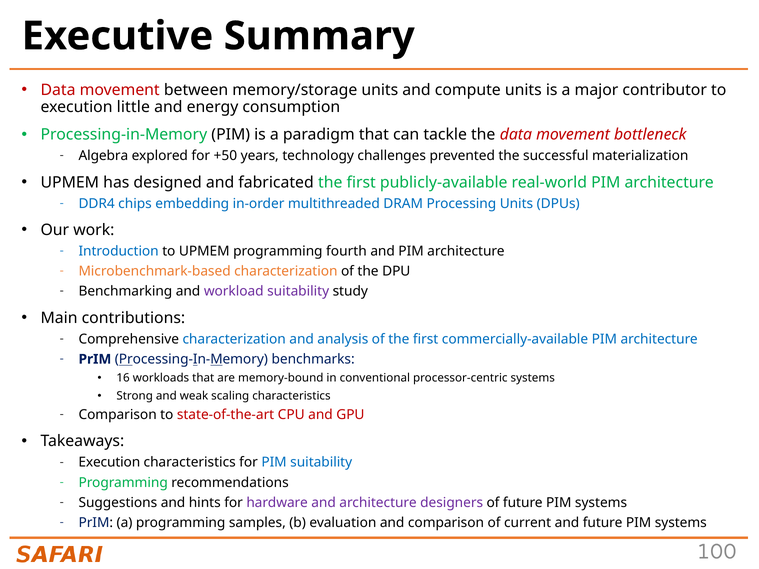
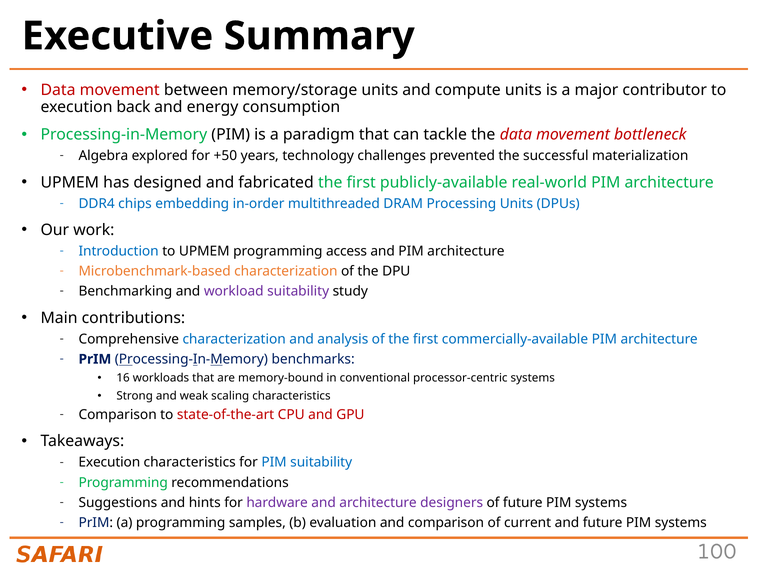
little: little -> back
fourth: fourth -> access
